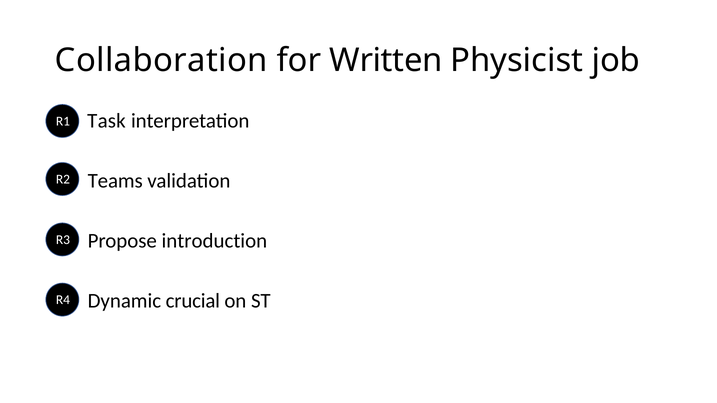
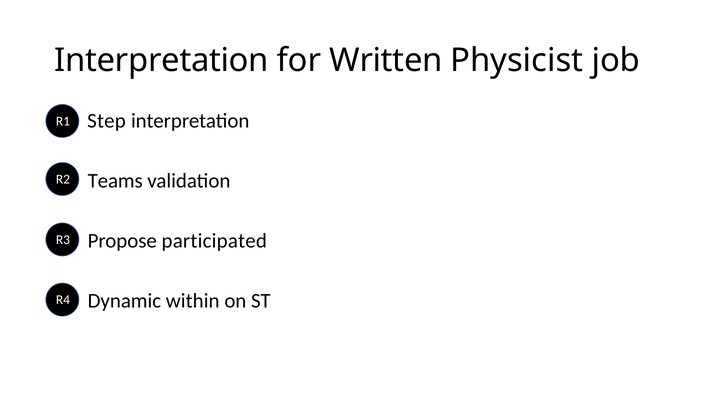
Collaboration at (161, 60): Collaboration -> Interpretation
Task: Task -> Step
introduction: introduction -> participated
crucial: crucial -> within
